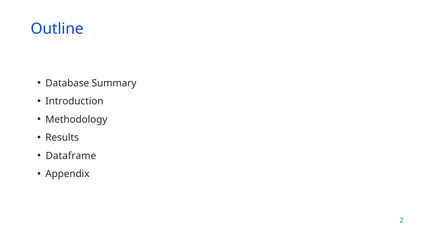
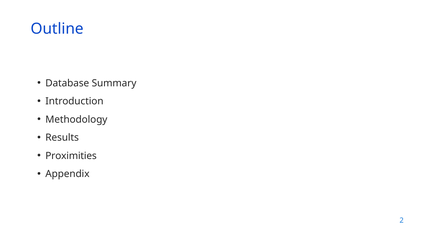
Dataframe: Dataframe -> Proximities
